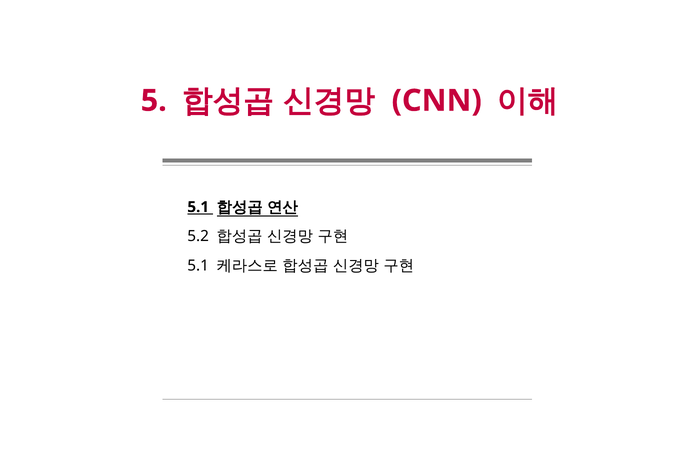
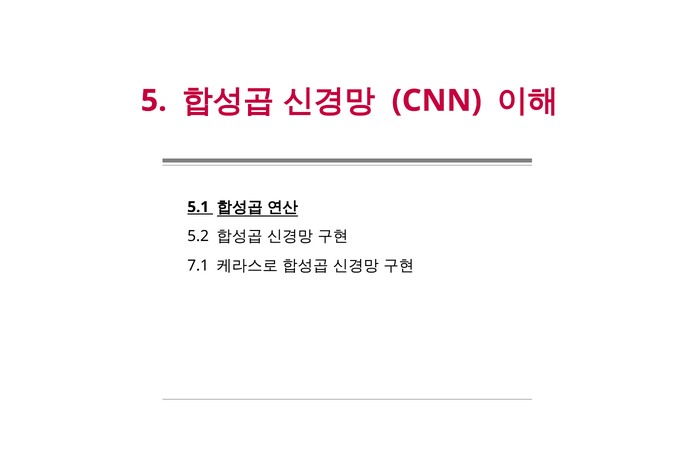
5.1 at (198, 266): 5.1 -> 7.1
